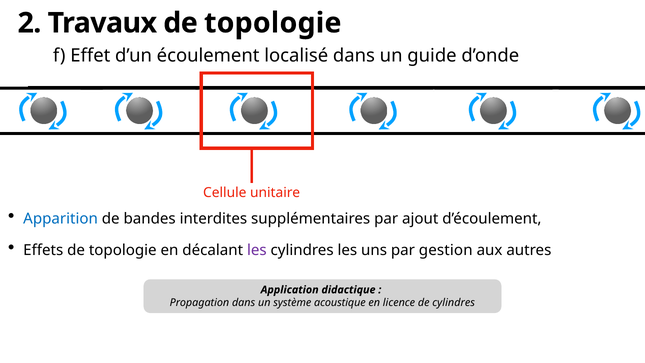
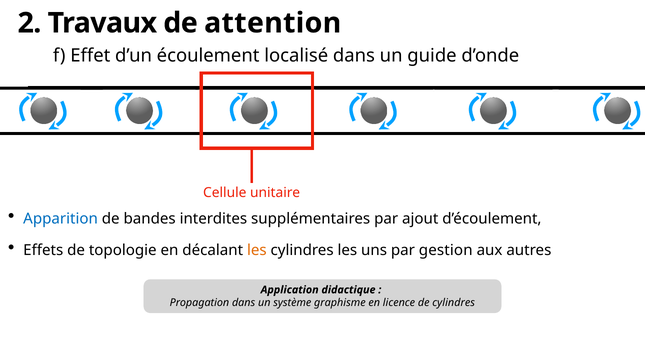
Travaux de topologie: topologie -> attention
les at (257, 250) colour: purple -> orange
acoustique: acoustique -> graphisme
